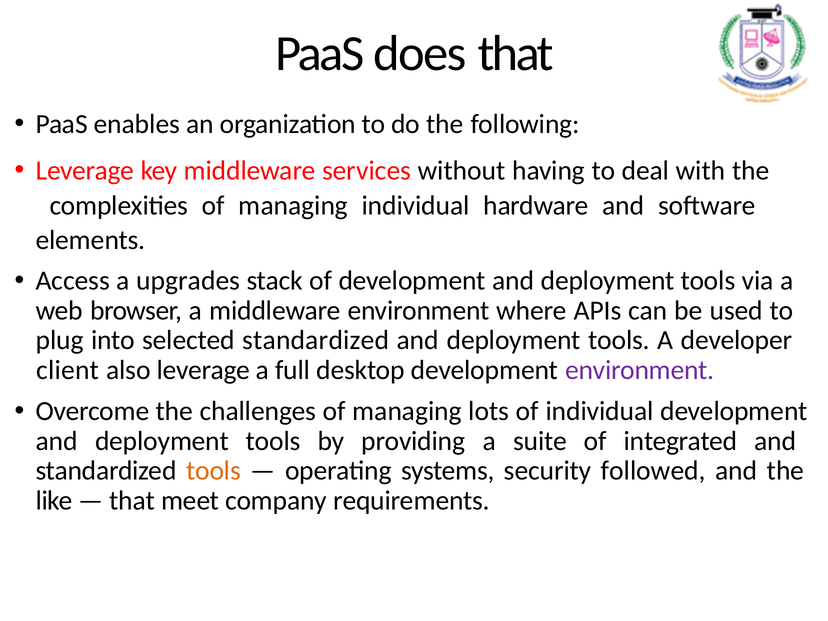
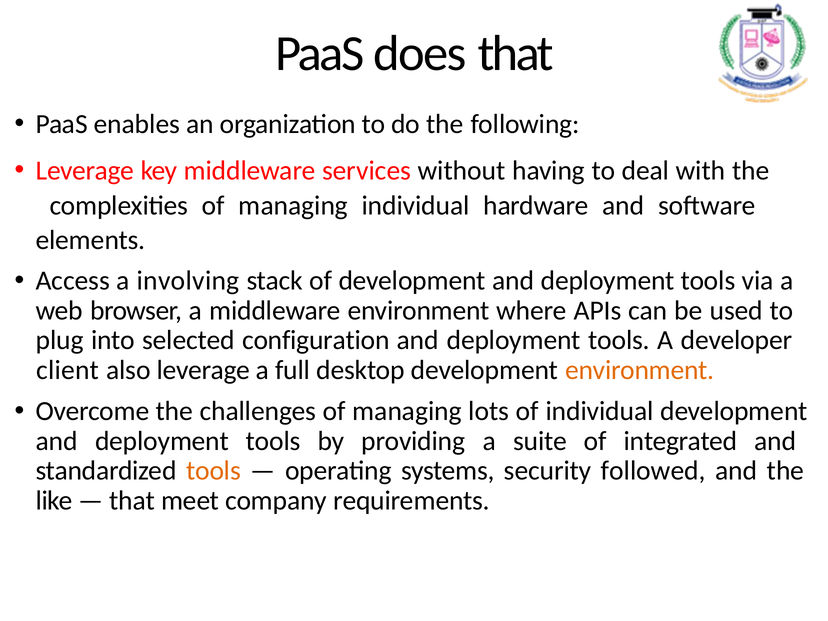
upgrades: upgrades -> involving
selected standardized: standardized -> configuration
environment at (640, 370) colour: purple -> orange
